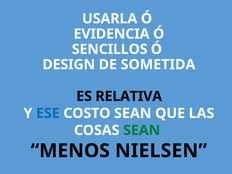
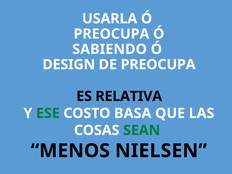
EVIDENCIA at (112, 34): EVIDENCIA -> PREOCUPA
SENCILLOS: SENCILLOS -> SABIENDO
DE SOMETIDA: SOMETIDA -> PREOCUPA
ESE colour: blue -> green
COSTO SEAN: SEAN -> BASA
